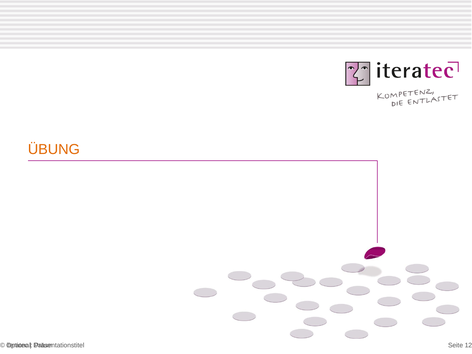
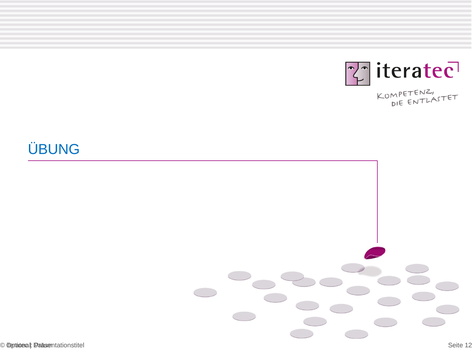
ÜBUNG colour: orange -> blue
